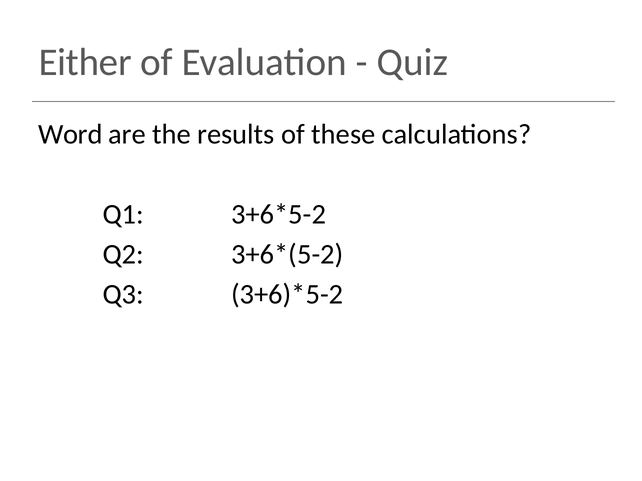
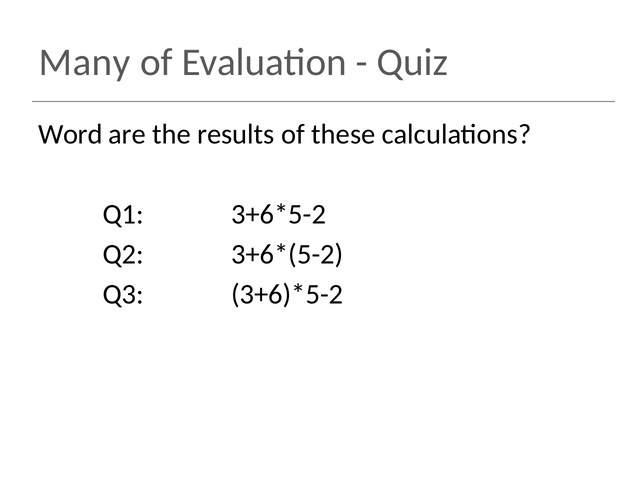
Either: Either -> Many
